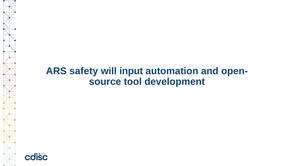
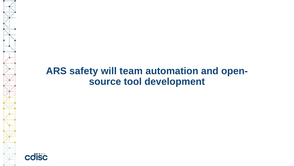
input: input -> team
